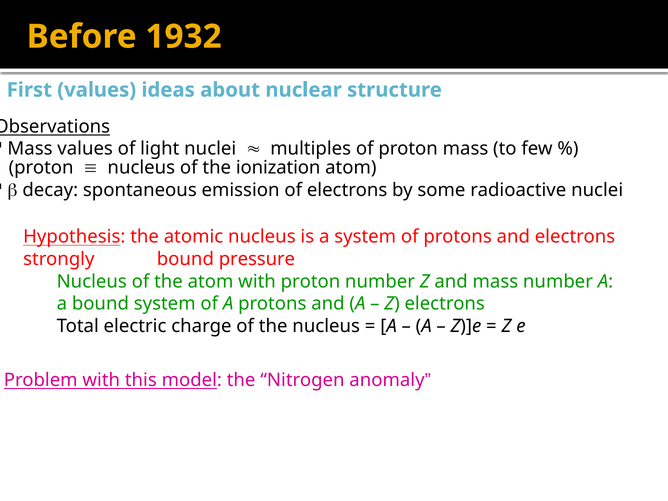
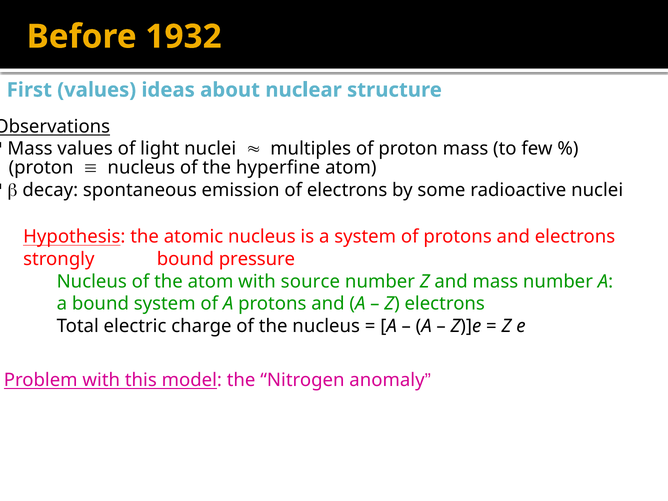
ionization: ionization -> hyperfine
with proton: proton -> source
